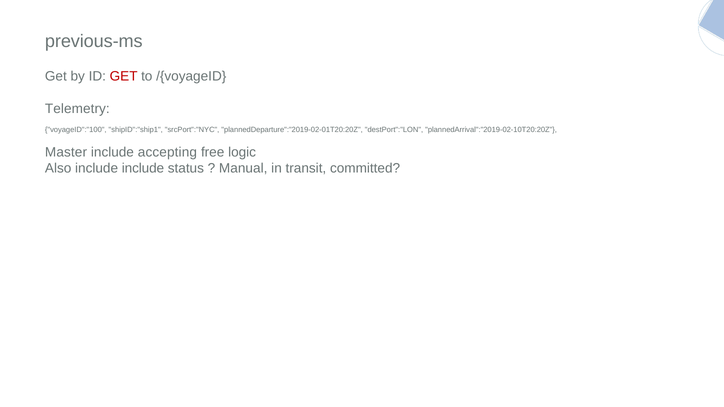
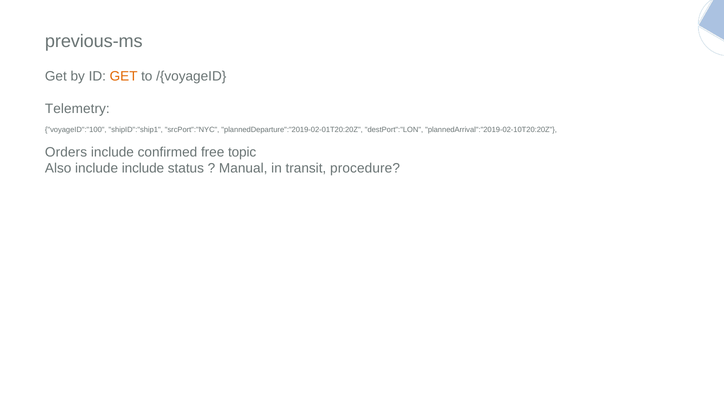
GET at (124, 76) colour: red -> orange
Master: Master -> Orders
accepting: accepting -> confirmed
logic: logic -> topic
committed: committed -> procedure
